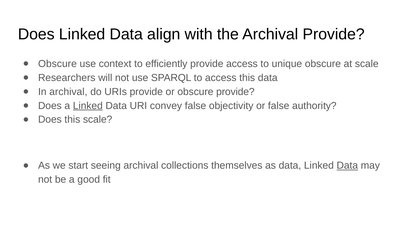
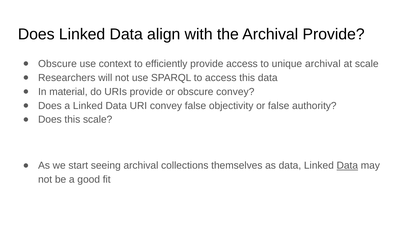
unique obscure: obscure -> archival
In archival: archival -> material
obscure provide: provide -> convey
Linked at (88, 106) underline: present -> none
